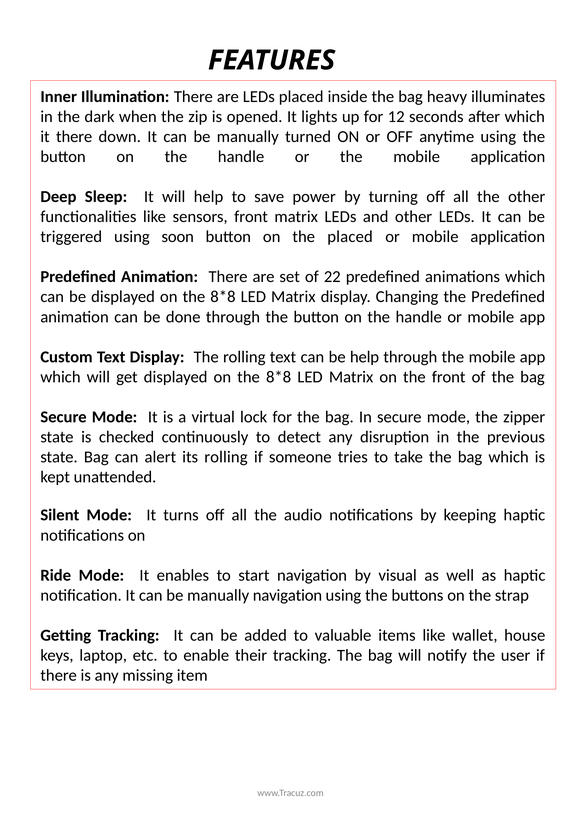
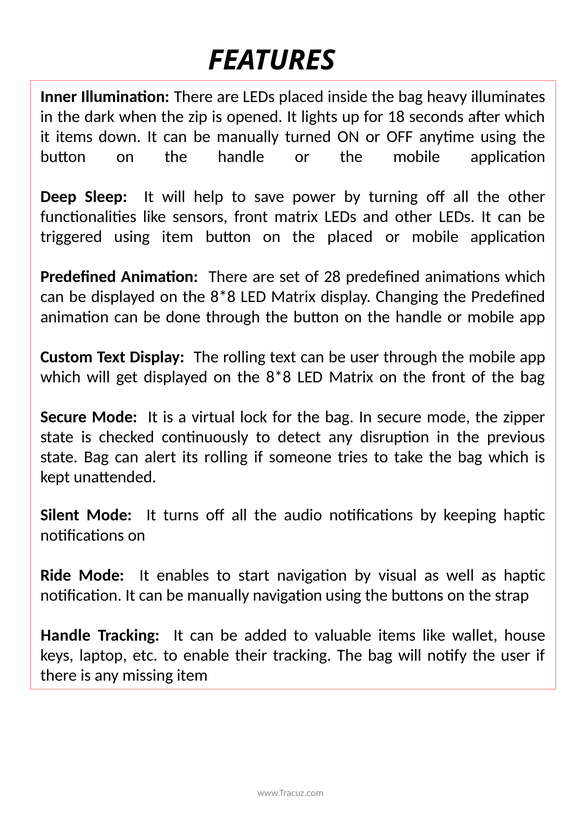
12: 12 -> 18
it there: there -> items
using soon: soon -> item
22: 22 -> 28
be help: help -> user
Getting at (66, 636): Getting -> Handle
